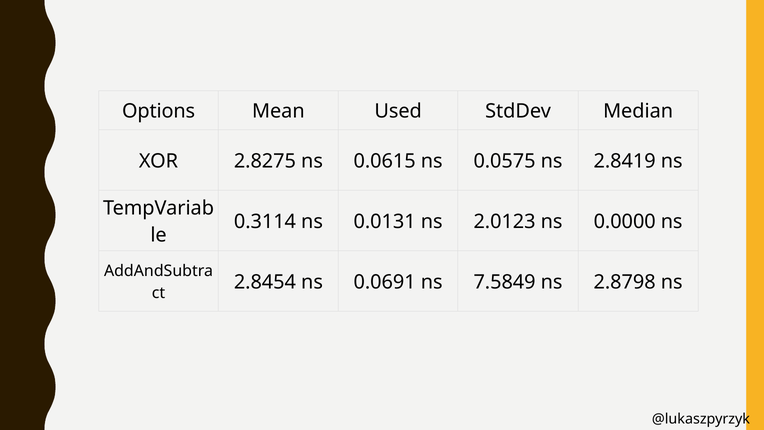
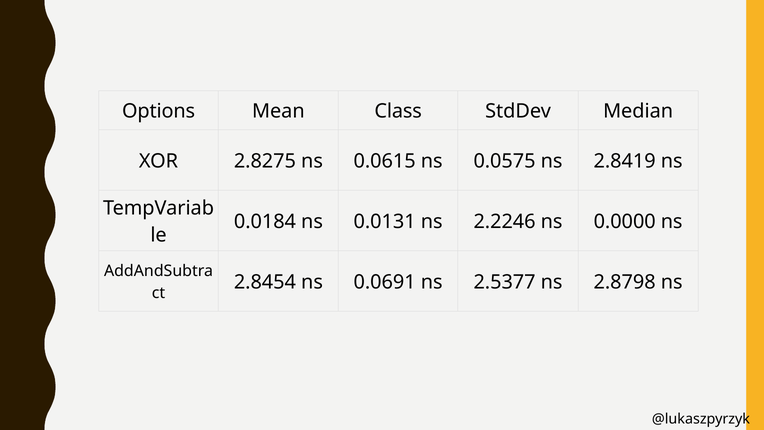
Used: Used -> Class
0.3114: 0.3114 -> 0.0184
2.0123: 2.0123 -> 2.2246
7.5849: 7.5849 -> 2.5377
